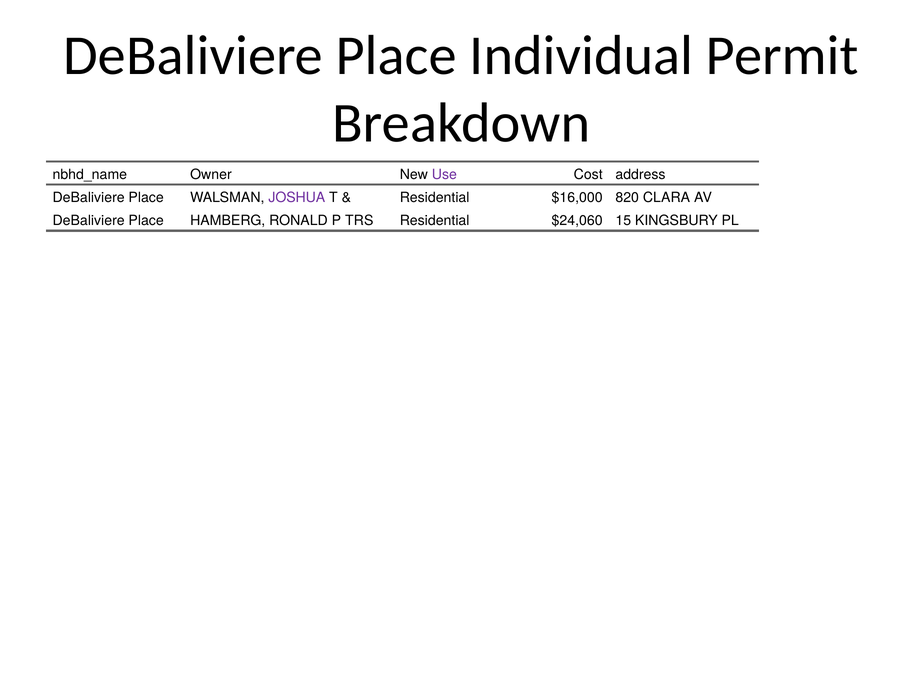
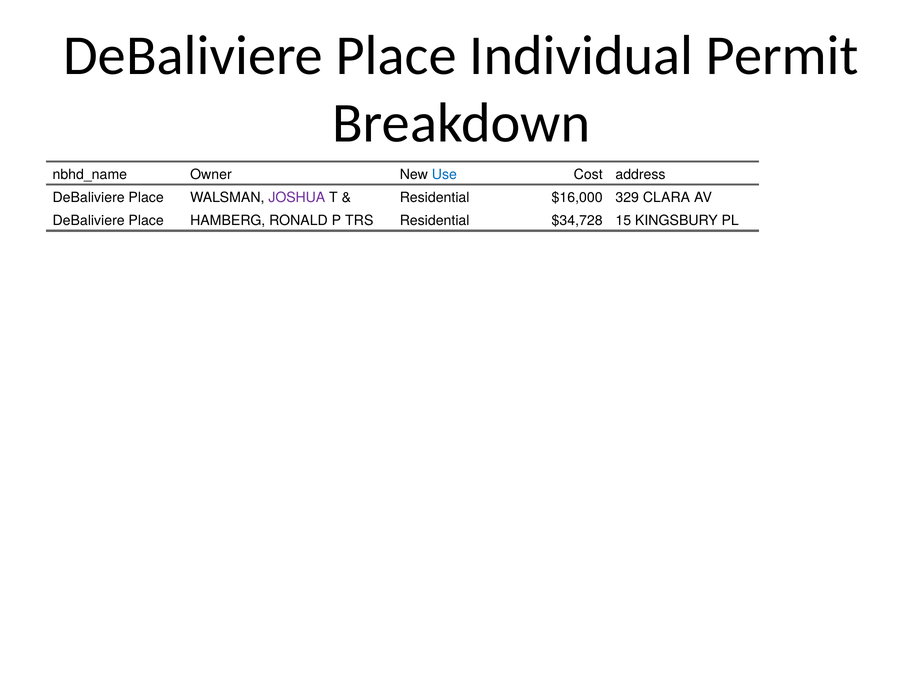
Use colour: purple -> blue
820: 820 -> 329
$24,060: $24,060 -> $34,728
